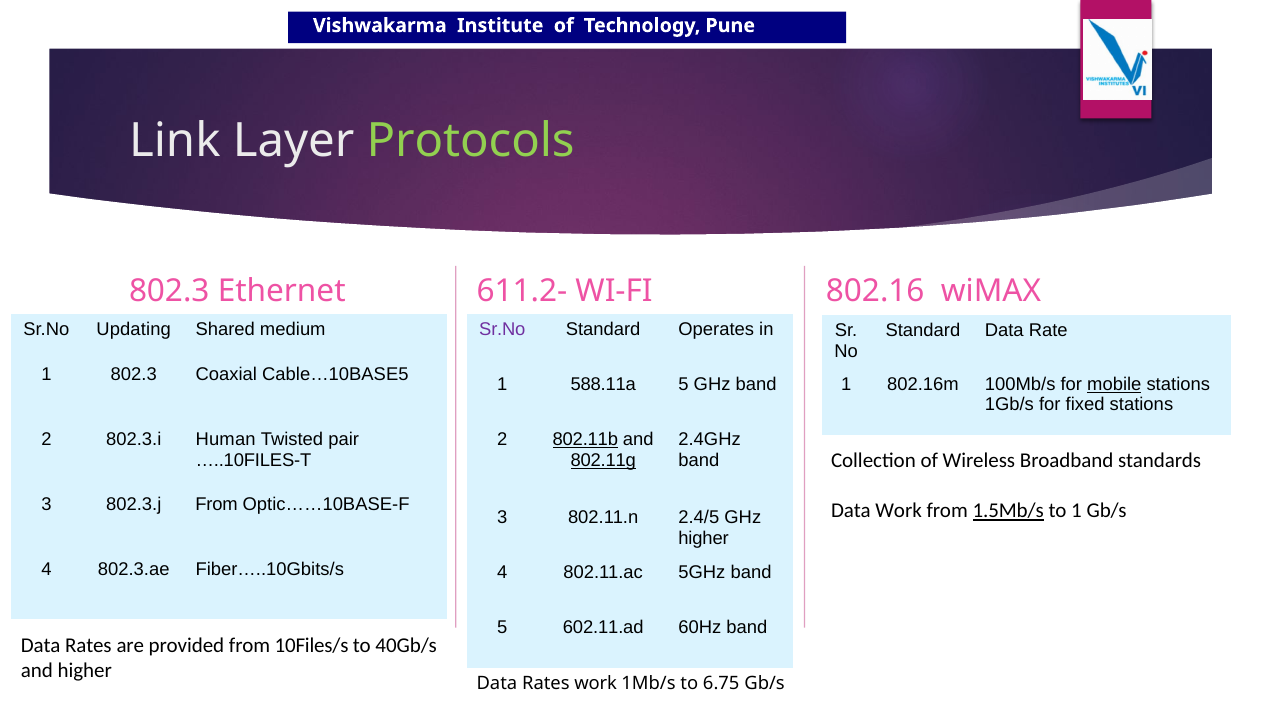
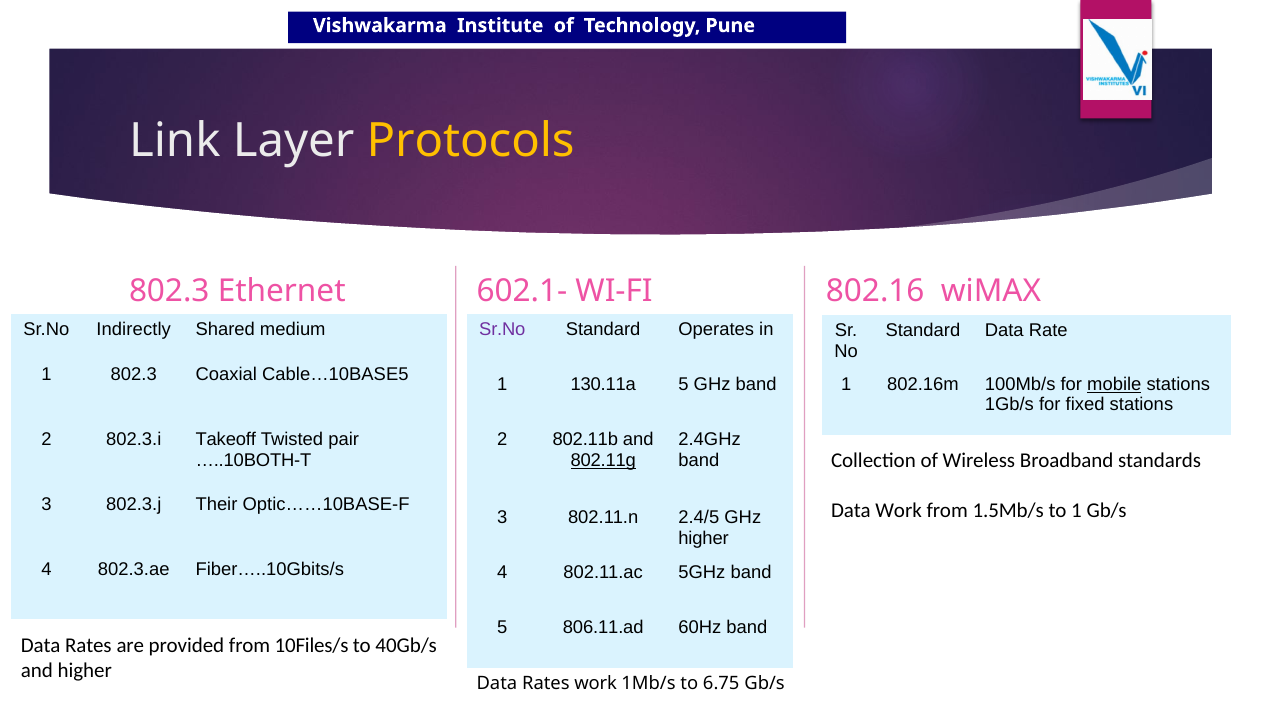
Protocols colour: light green -> yellow
611.2-: 611.2- -> 602.1-
Updating: Updating -> Indirectly
588.11a: 588.11a -> 130.11a
Human: Human -> Takeoff
802.11b underline: present -> none
…..10FILES-T: …..10FILES-T -> …..10BOTH-T
802.3.j From: From -> Their
1.5Mb/s underline: present -> none
602.11.ad: 602.11.ad -> 806.11.ad
